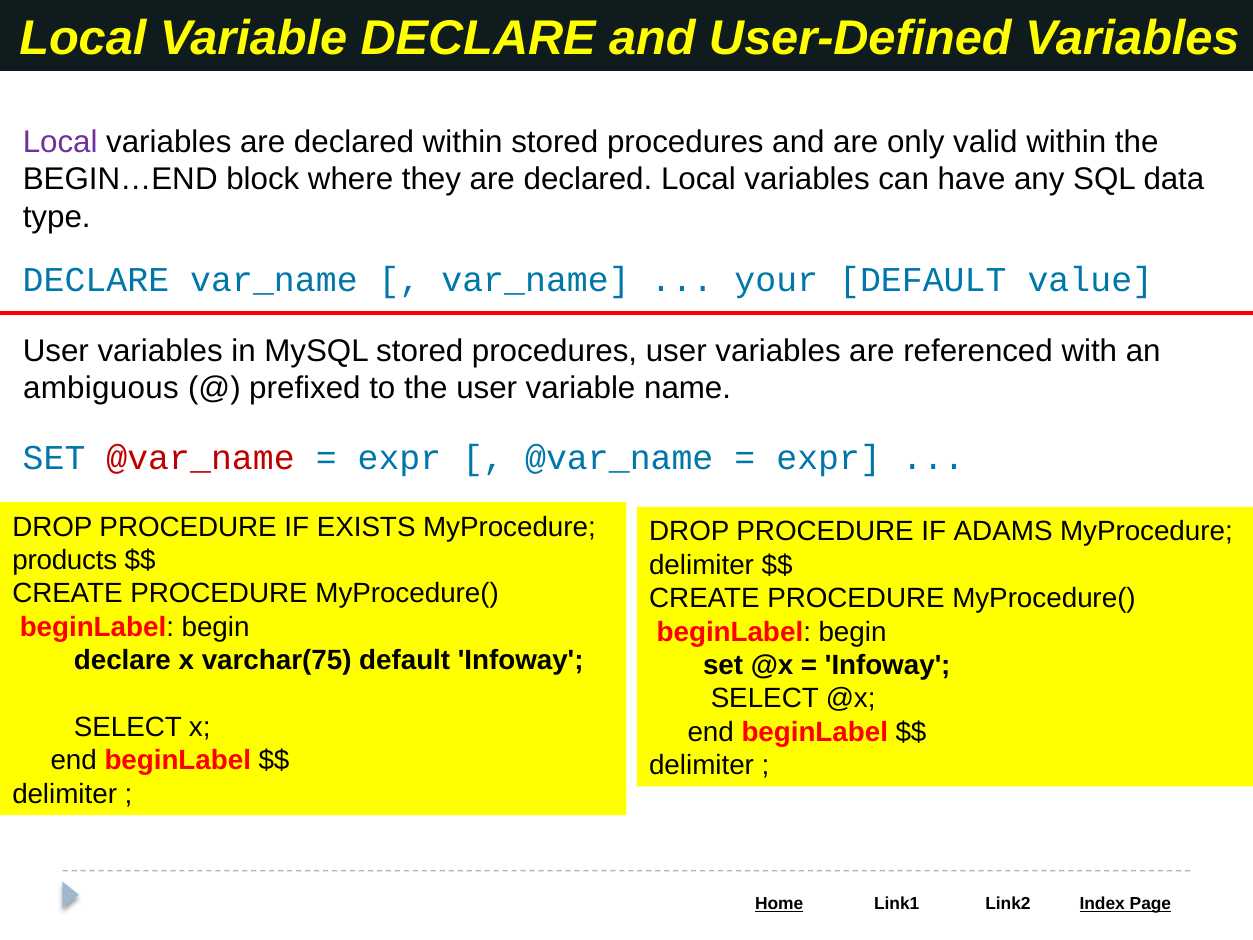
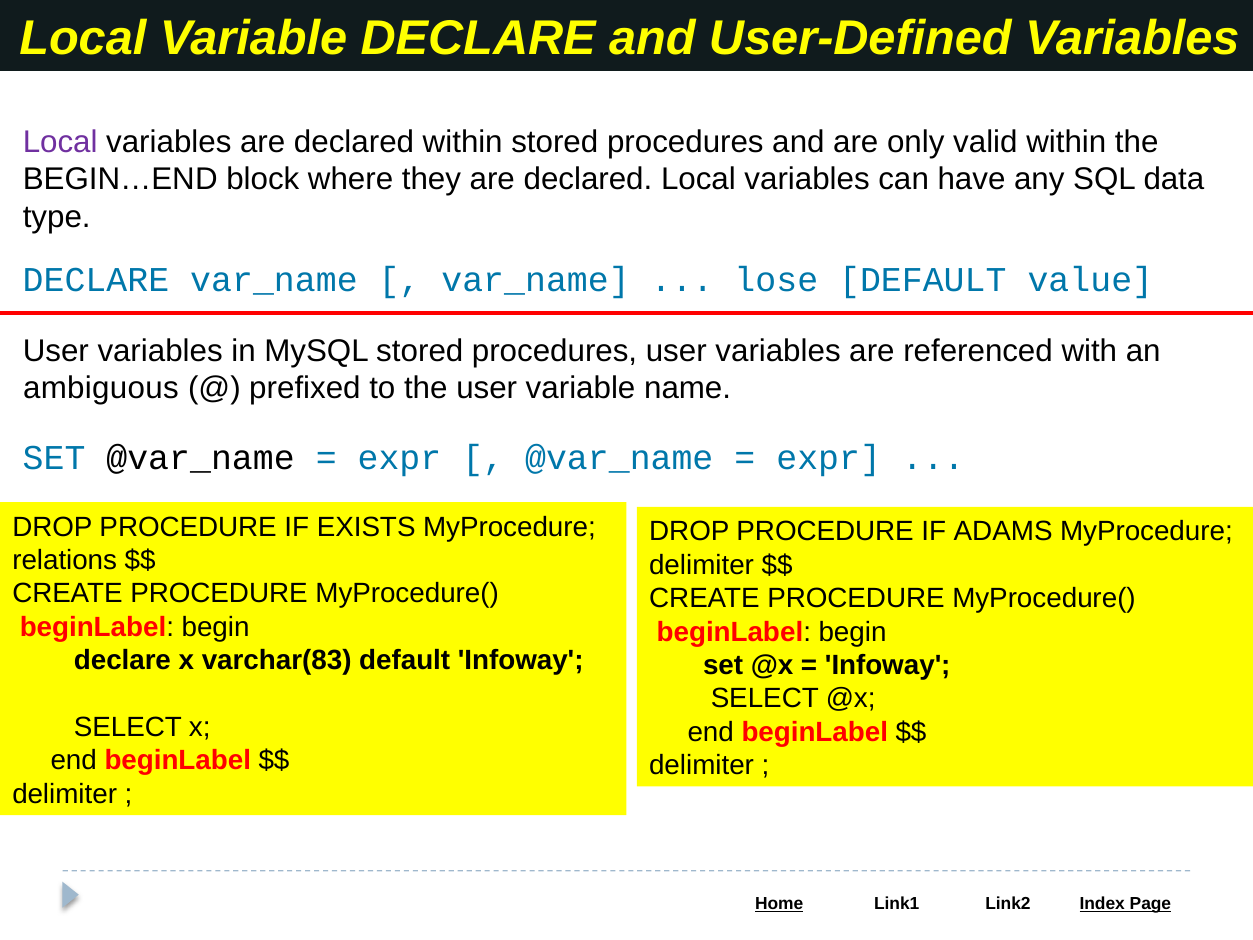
your: your -> lose
@var_name at (201, 458) colour: red -> black
products: products -> relations
varchar(75: varchar(75 -> varchar(83
